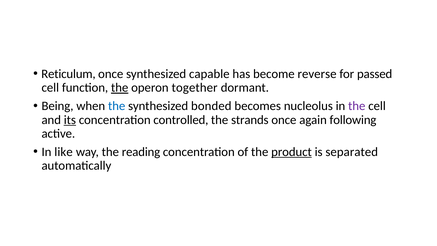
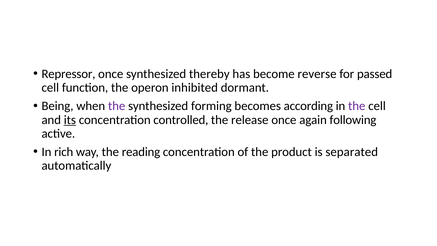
Reticulum: Reticulum -> Repressor
capable: capable -> thereby
the at (120, 88) underline: present -> none
together: together -> inhibited
the at (117, 106) colour: blue -> purple
bonded: bonded -> forming
nucleolus: nucleolus -> according
strands: strands -> release
like: like -> rich
product underline: present -> none
